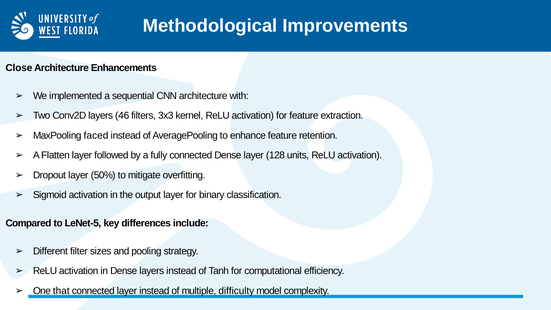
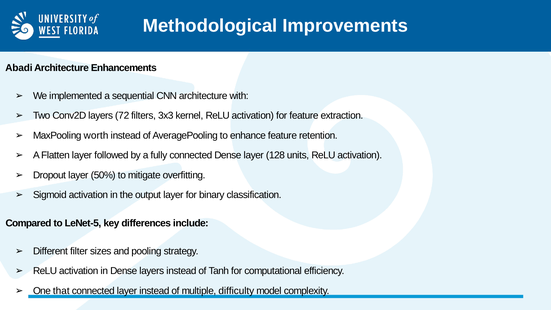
Close: Close -> Abadi
46: 46 -> 72
faced: faced -> worth
